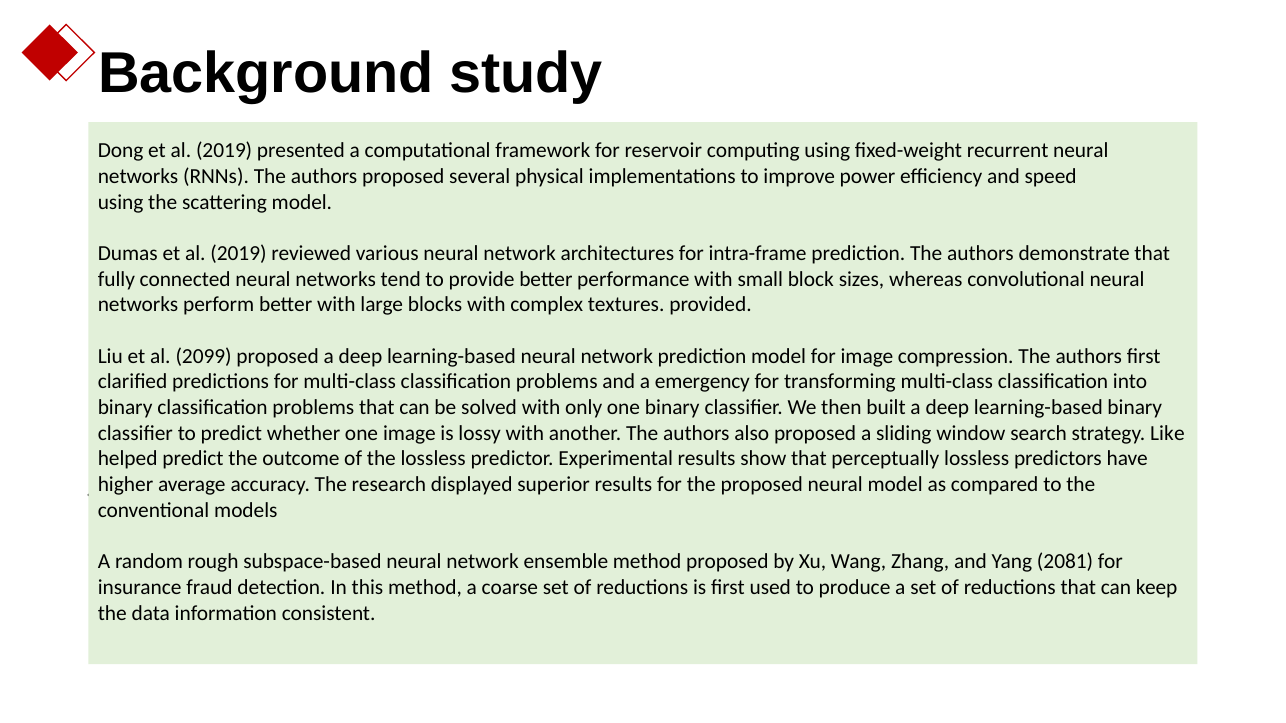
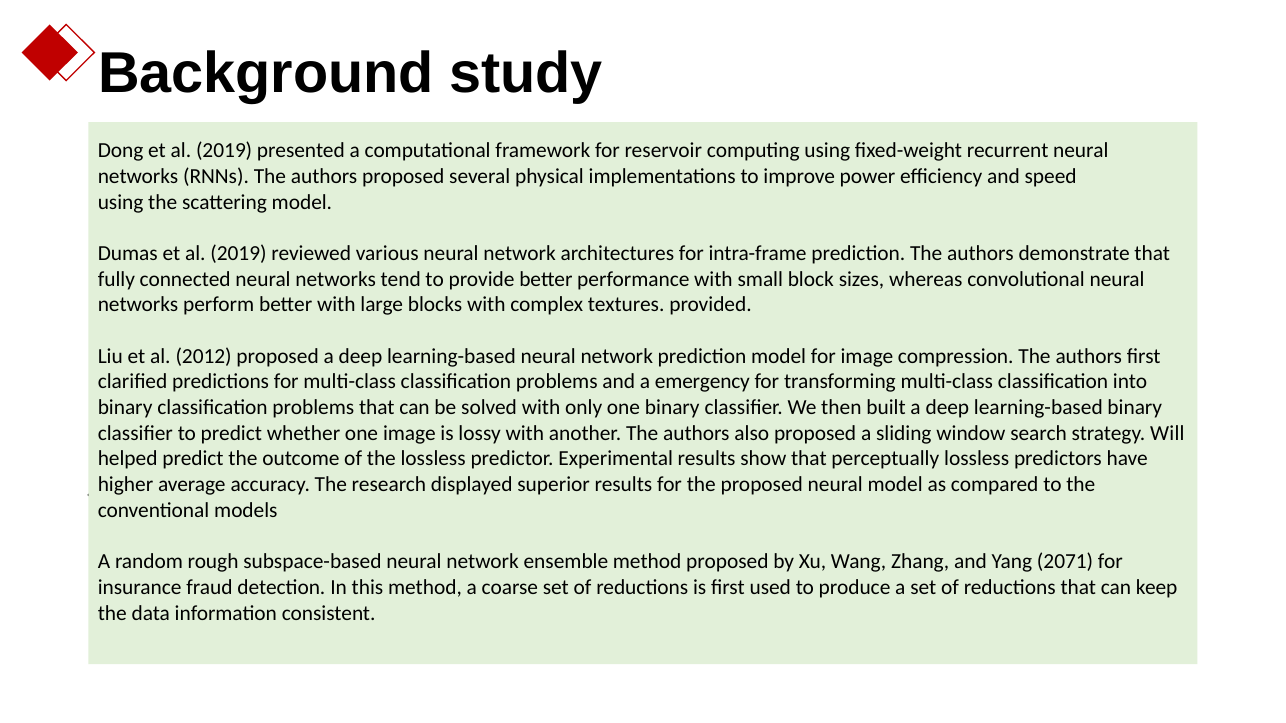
2099: 2099 -> 2012
Like: Like -> Will
2081: 2081 -> 2071
